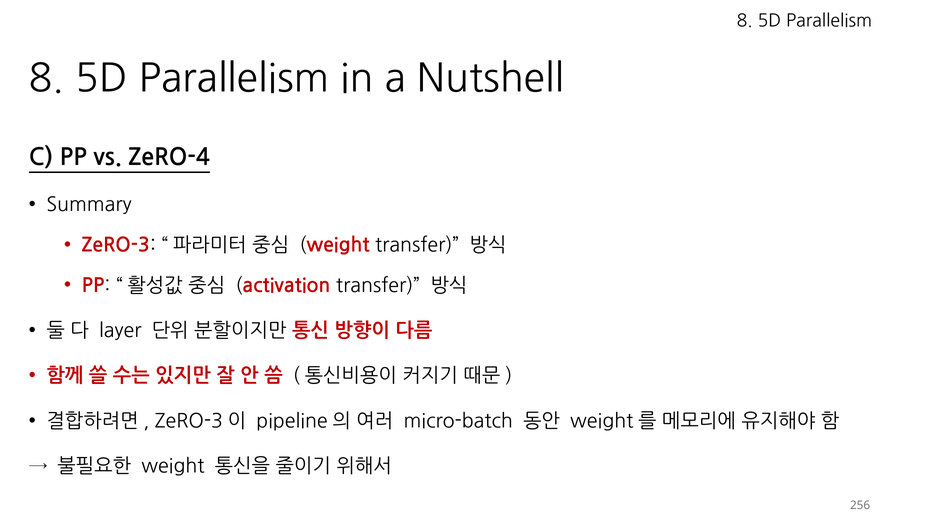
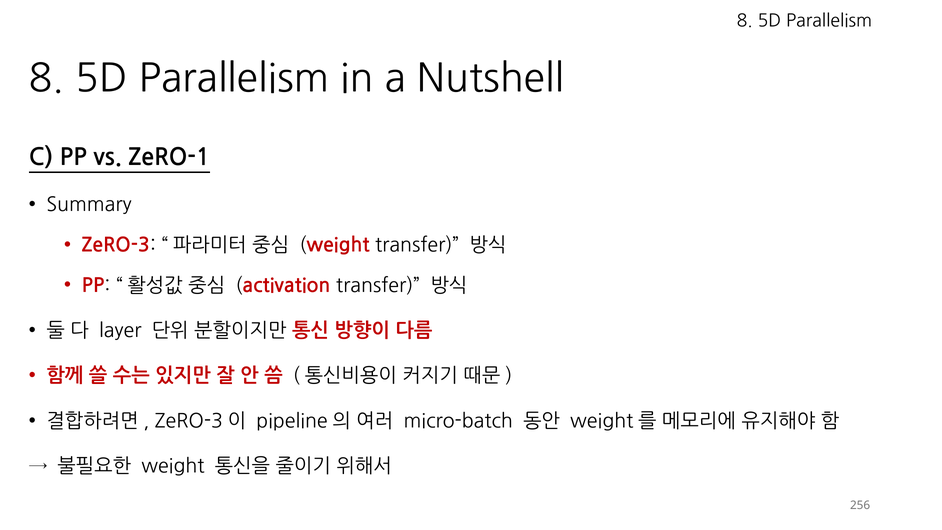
ZeRO-4: ZeRO-4 -> ZeRO-1
